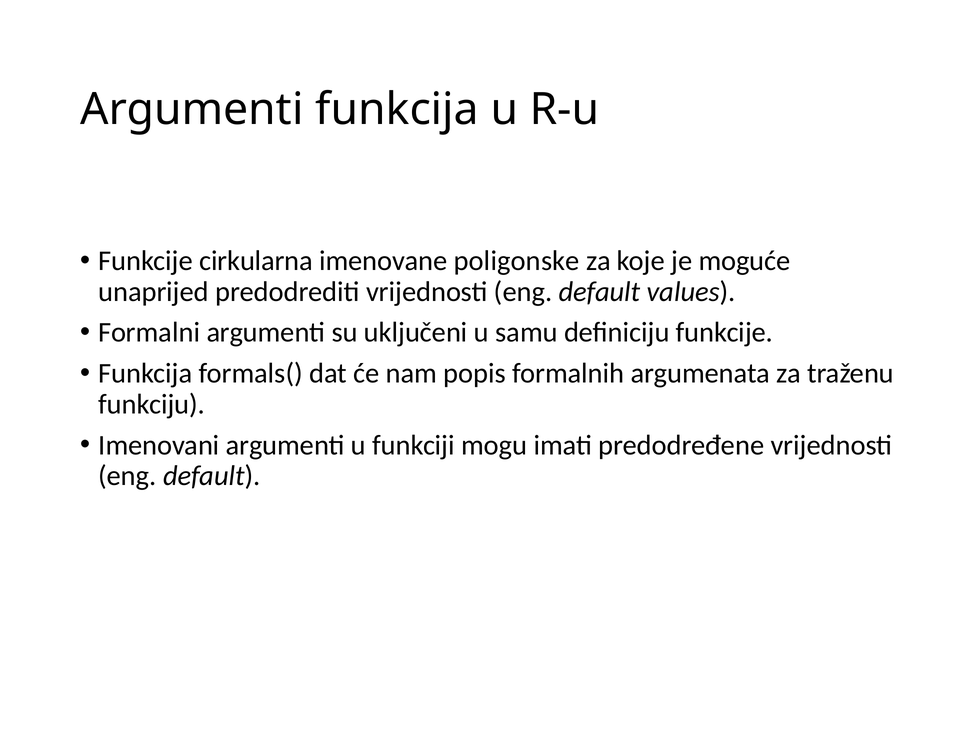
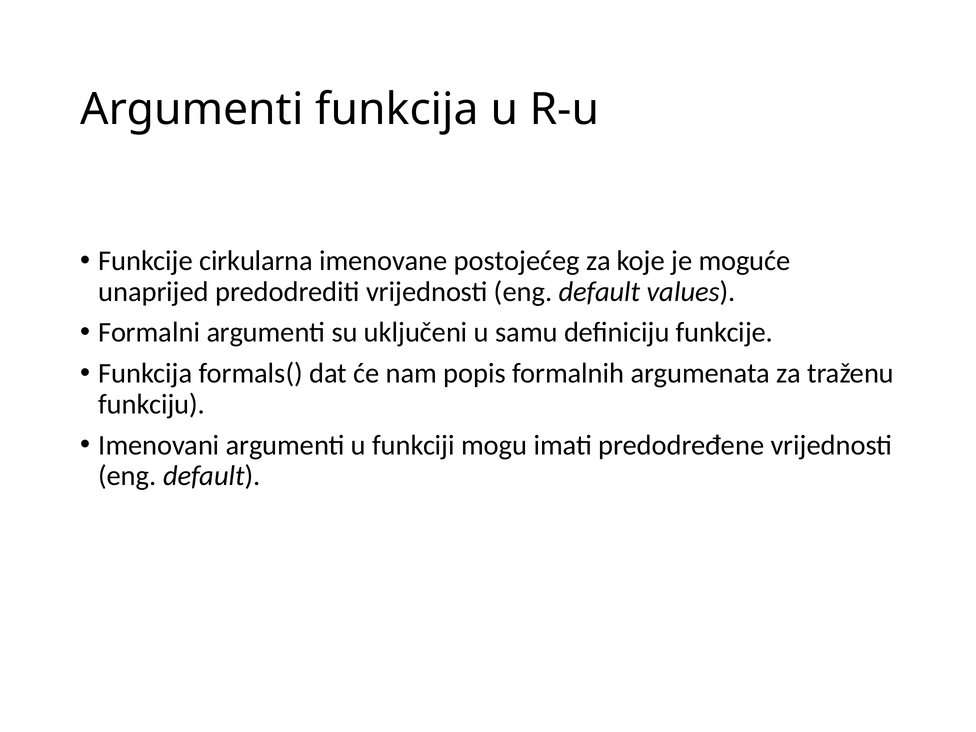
poligonske: poligonske -> postojećeg
